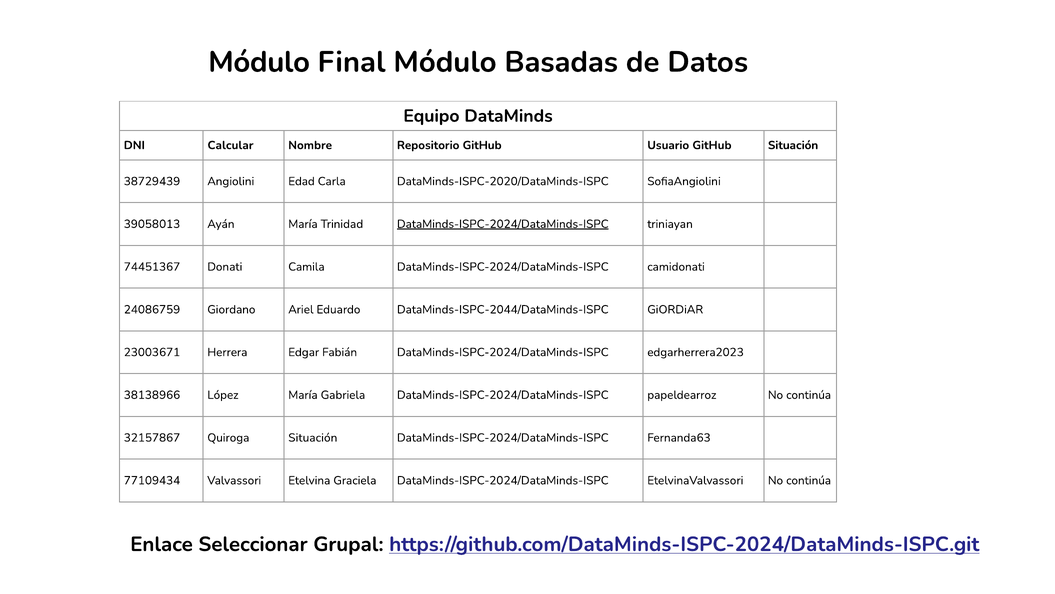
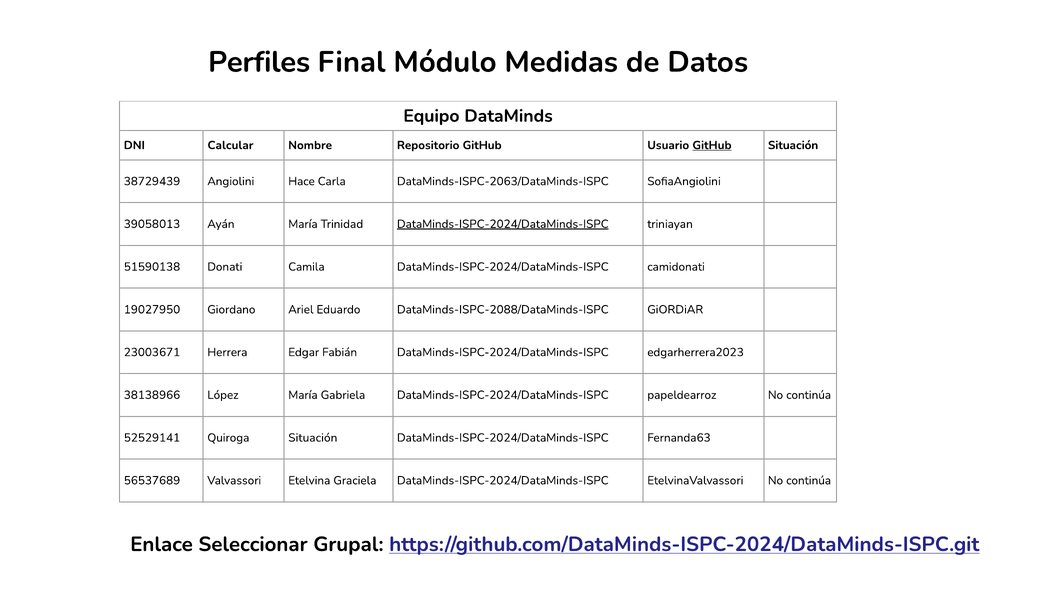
Módulo at (259, 62): Módulo -> Perfiles
Basadas: Basadas -> Medidas
GitHub at (712, 145) underline: none -> present
Edad: Edad -> Hace
DataMinds-ISPC-2020/DataMinds-ISPC: DataMinds-ISPC-2020/DataMinds-ISPC -> DataMinds-ISPC-2063/DataMinds-ISPC
74451367: 74451367 -> 51590138
24086759: 24086759 -> 19027950
DataMinds-ISPC-2044/DataMinds-ISPC: DataMinds-ISPC-2044/DataMinds-ISPC -> DataMinds-ISPC-2088/DataMinds-ISPC
32157867: 32157867 -> 52529141
77109434: 77109434 -> 56537689
